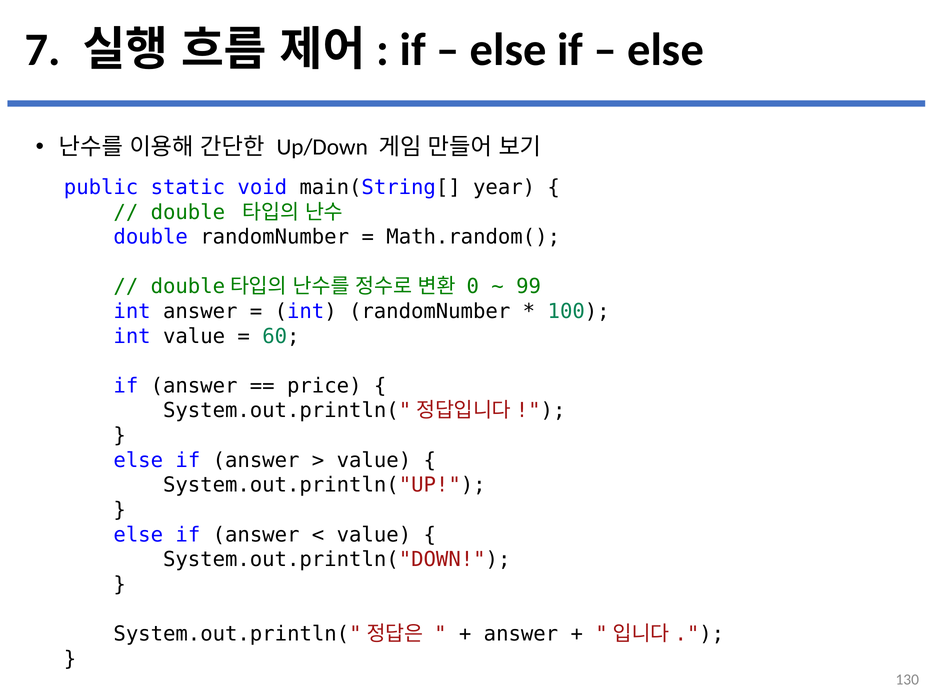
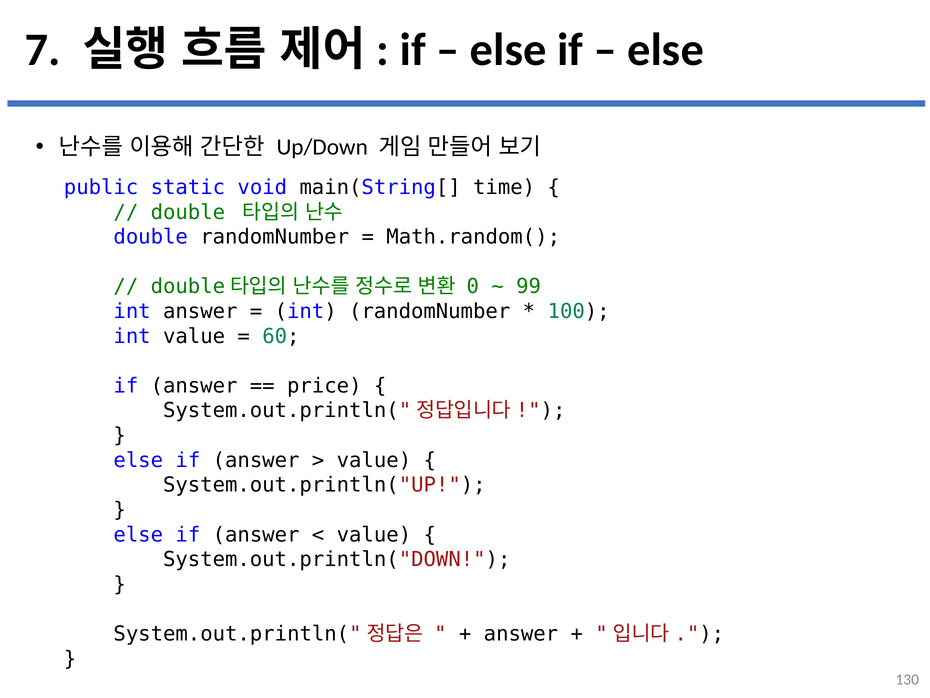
year: year -> time
